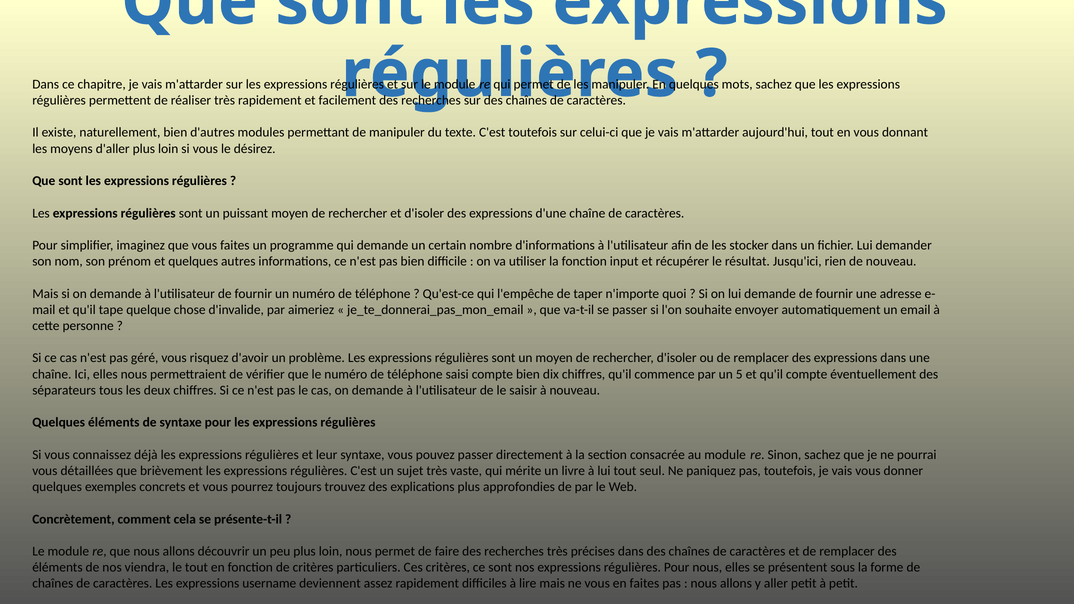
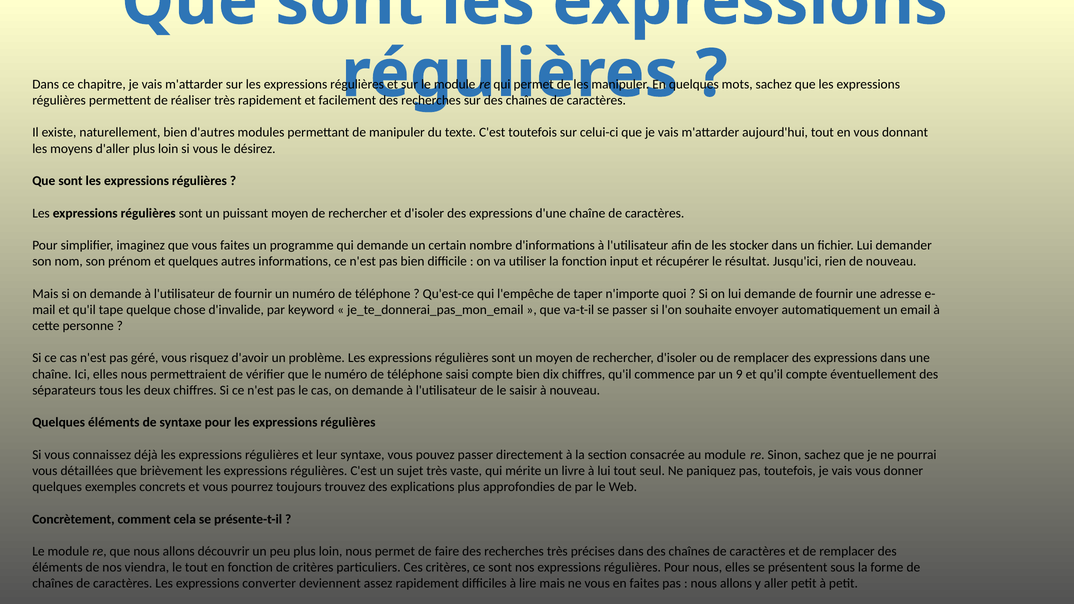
aimeriez: aimeriez -> keyword
5: 5 -> 9
username: username -> converter
